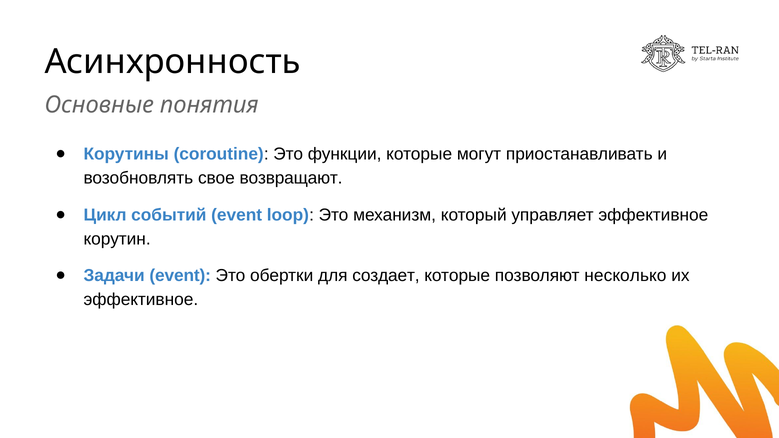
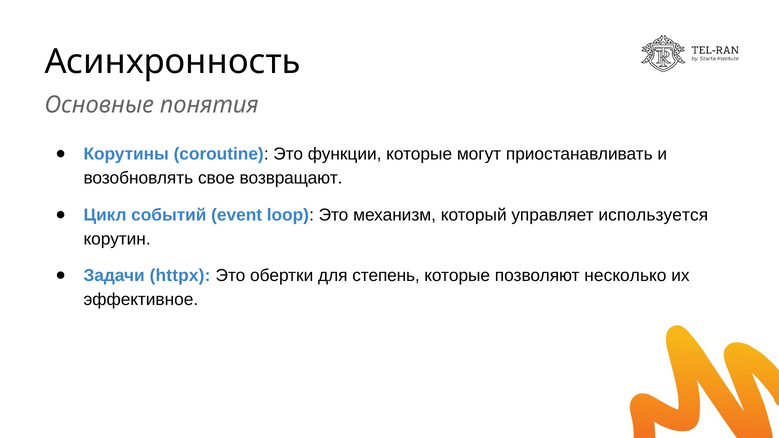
управляет эффективное: эффективное -> используется
Задачи event: event -> httpx
создает: создает -> степень
